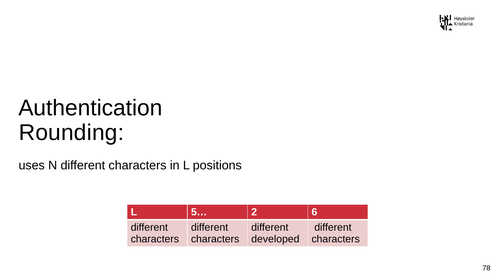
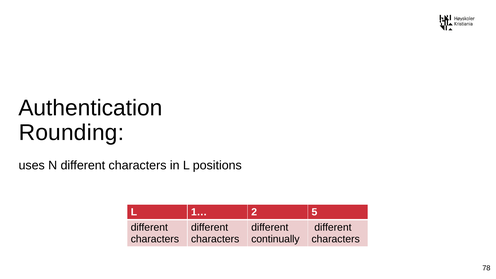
5…: 5… -> 1…
6: 6 -> 5
developed: developed -> continually
